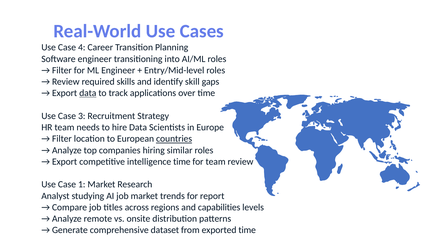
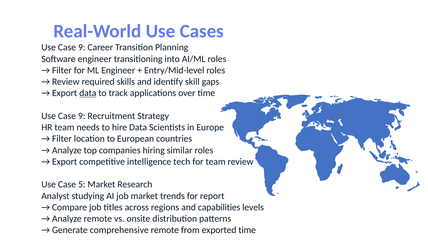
4 at (82, 47): 4 -> 9
3 at (82, 116): 3 -> 9
countries underline: present -> none
intelligence time: time -> tech
1: 1 -> 5
comprehensive dataset: dataset -> remote
